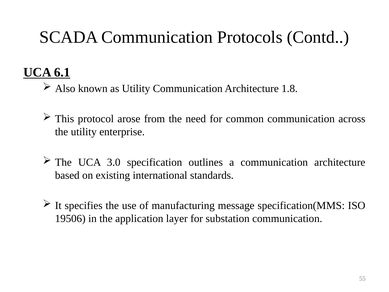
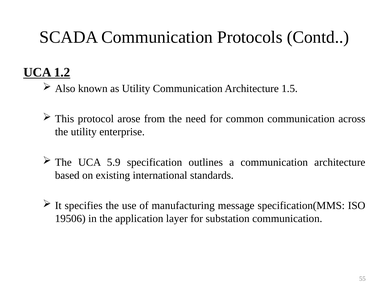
6.1: 6.1 -> 1.2
1.8: 1.8 -> 1.5
3.0: 3.0 -> 5.9
